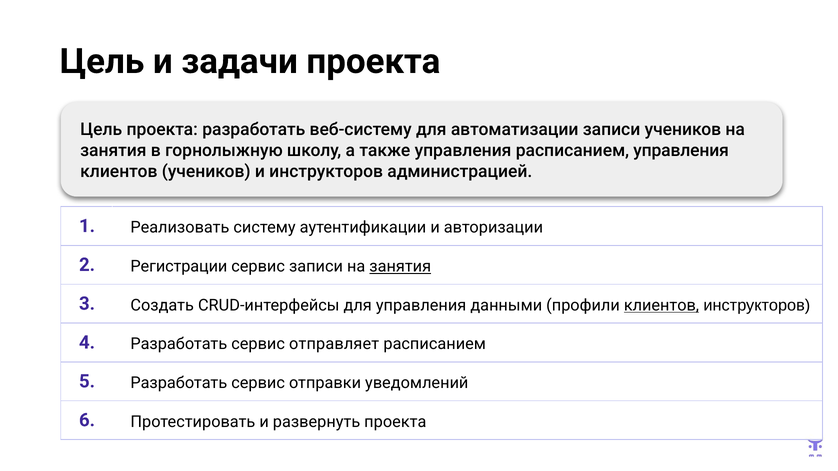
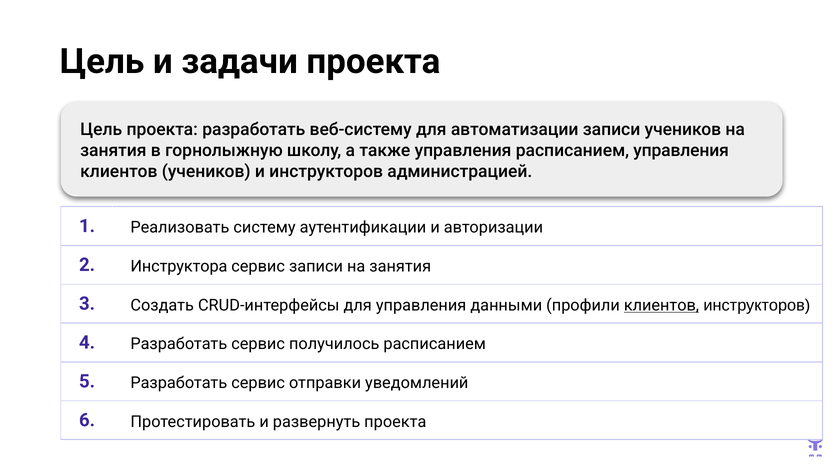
Регистрации: Регистрации -> Инструктора
занятия at (400, 267) underline: present -> none
отправляет: отправляет -> получилось
